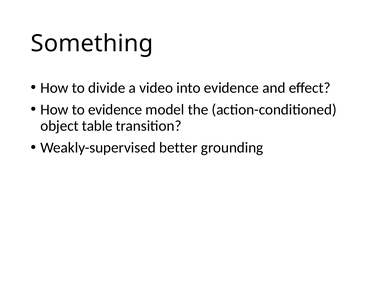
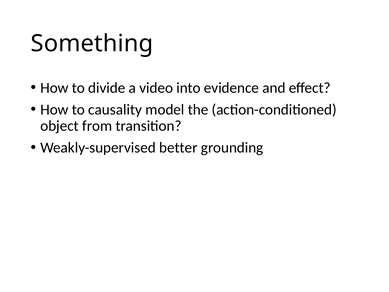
to evidence: evidence -> causality
table: table -> from
